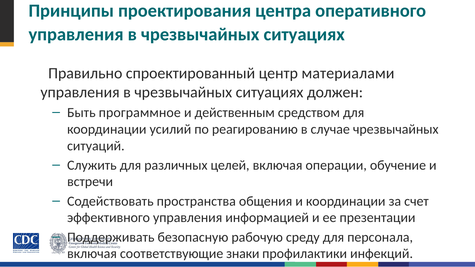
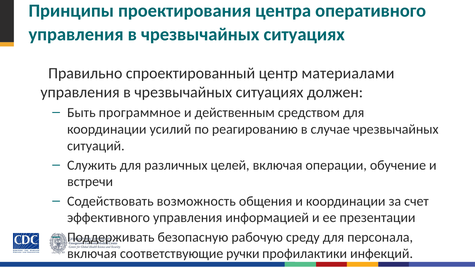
пространства: пространства -> возможность
знаки: знаки -> ручки
